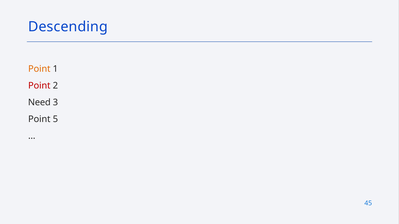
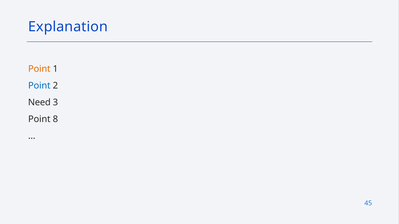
Descending: Descending -> Explanation
Point at (39, 86) colour: red -> blue
5: 5 -> 8
